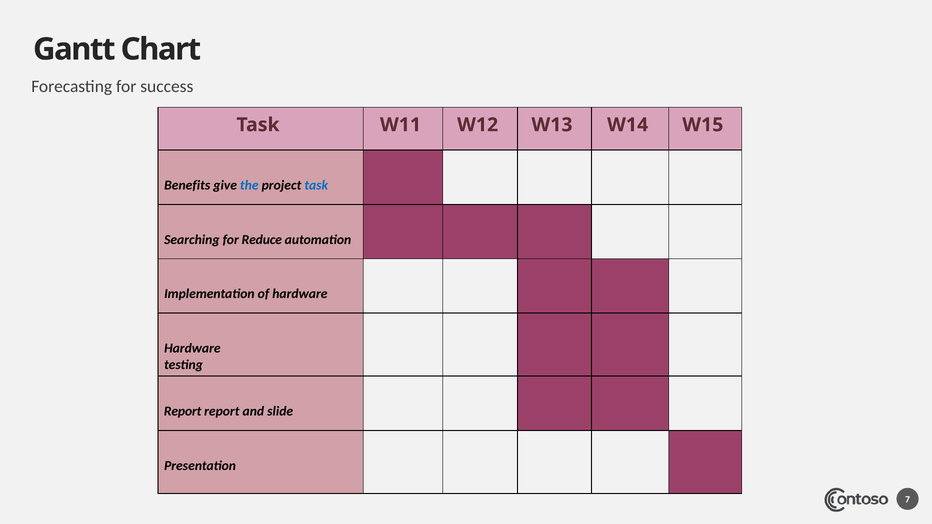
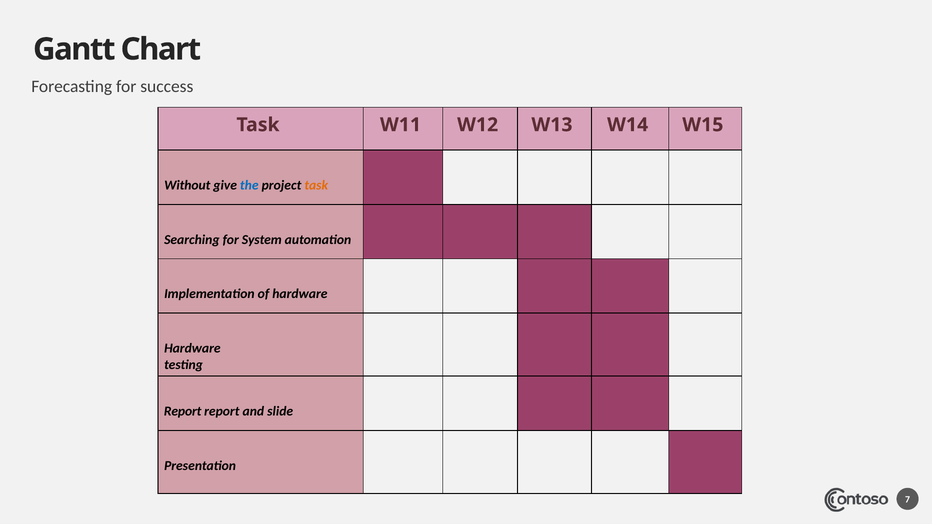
Benefits: Benefits -> Without
task at (316, 185) colour: blue -> orange
Reduce: Reduce -> System
